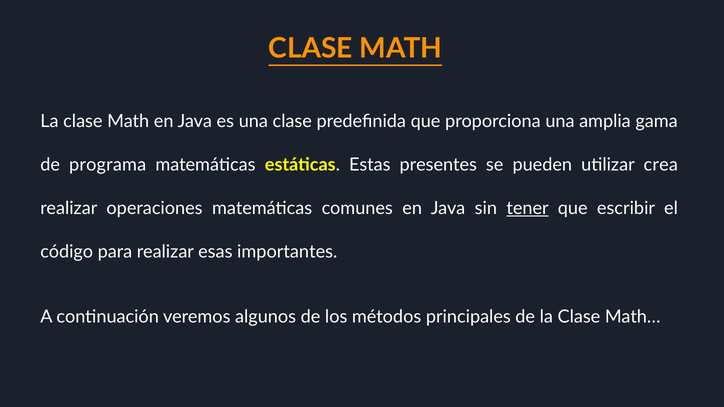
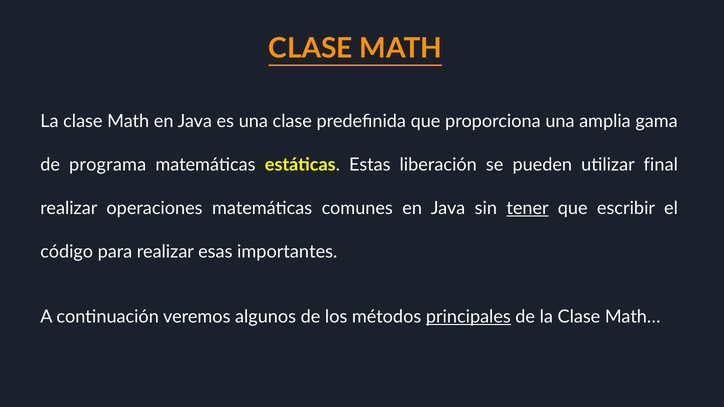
presentes: presentes -> liberación
crea: crea -> final
principales underline: none -> present
